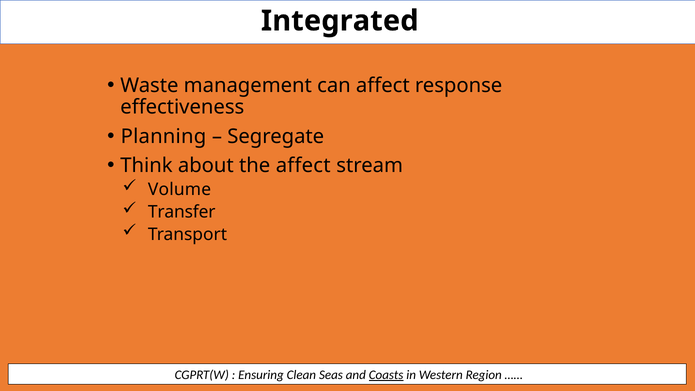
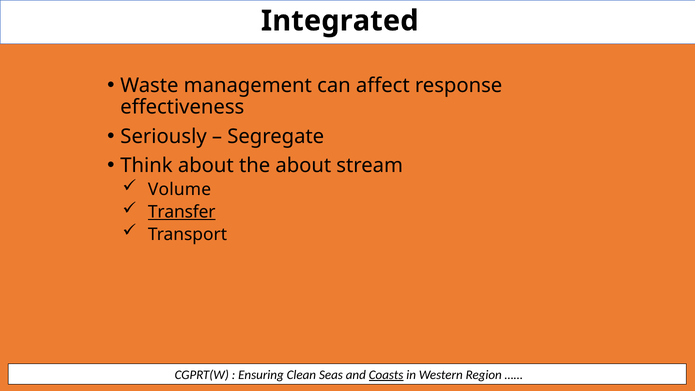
Planning: Planning -> Seriously
the affect: affect -> about
Transfer underline: none -> present
